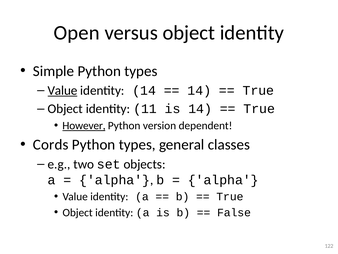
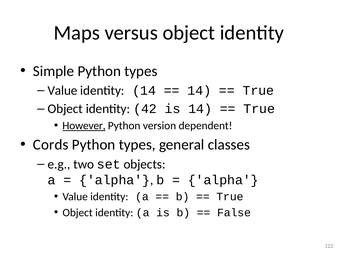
Open: Open -> Maps
Value at (63, 90) underline: present -> none
11: 11 -> 42
